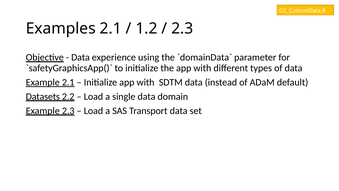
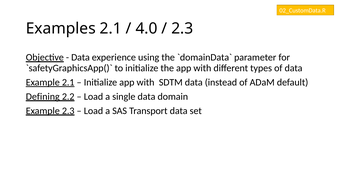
1.2: 1.2 -> 4.0
Datasets: Datasets -> Defining
